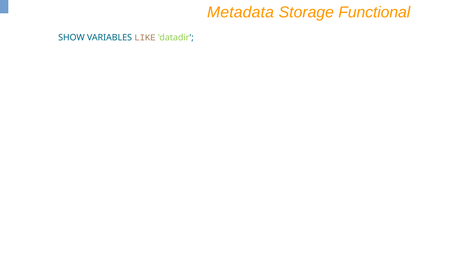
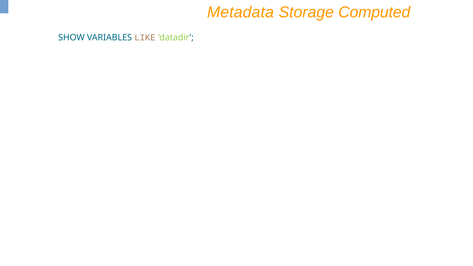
Functional: Functional -> Computed
